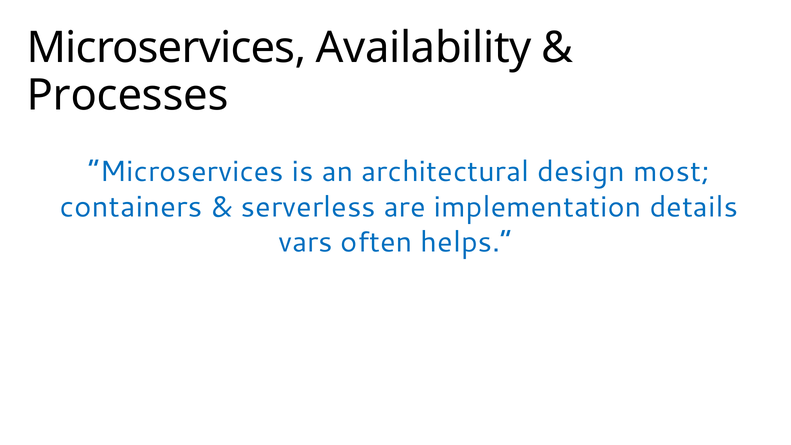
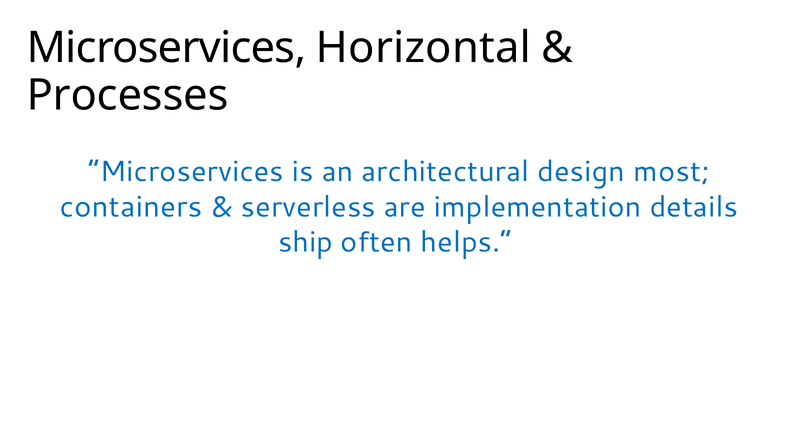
Availability: Availability -> Horizontal
vars: vars -> ship
